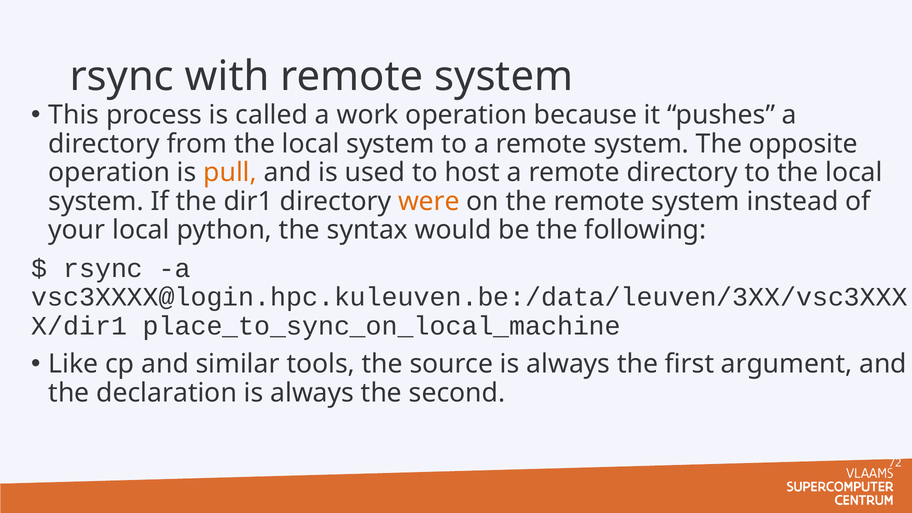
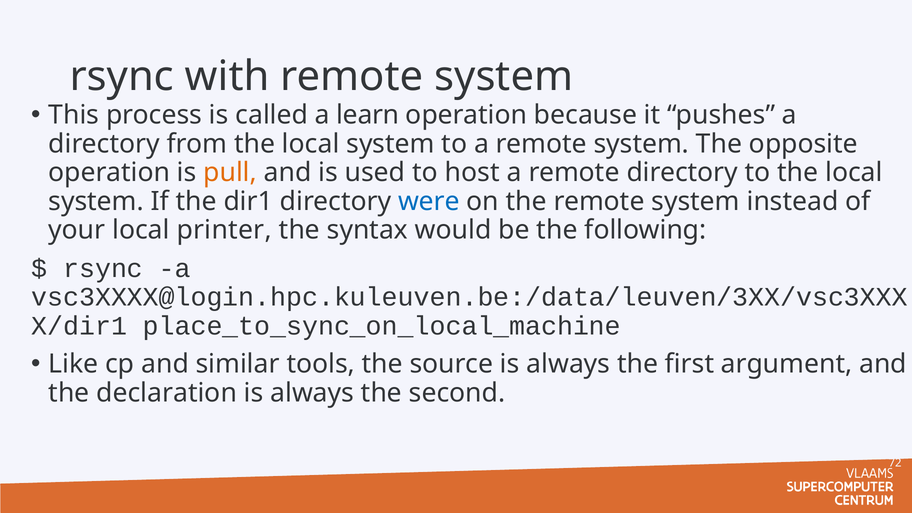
work: work -> learn
were colour: orange -> blue
python: python -> printer
